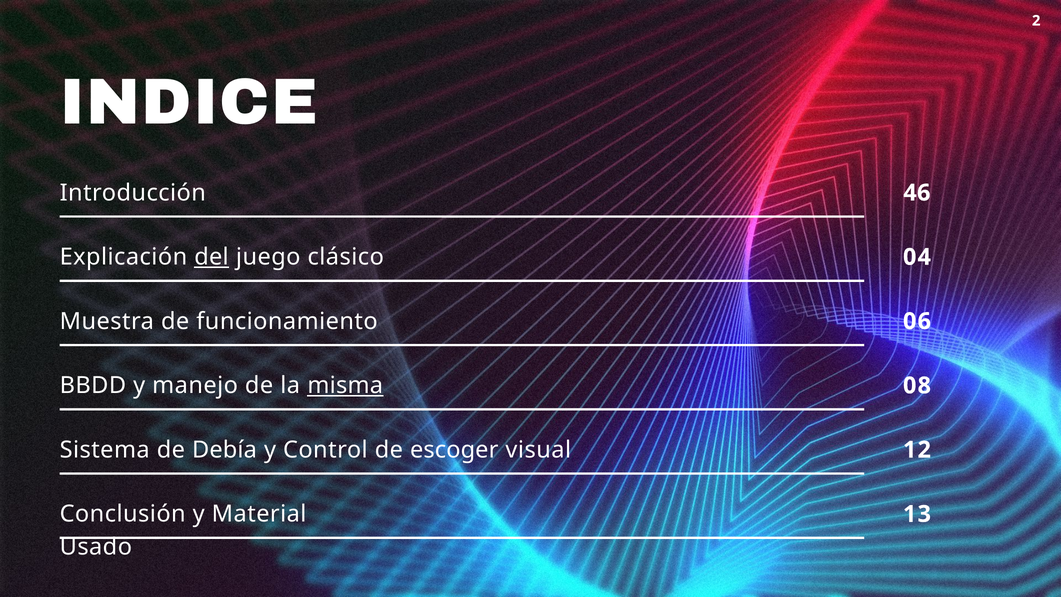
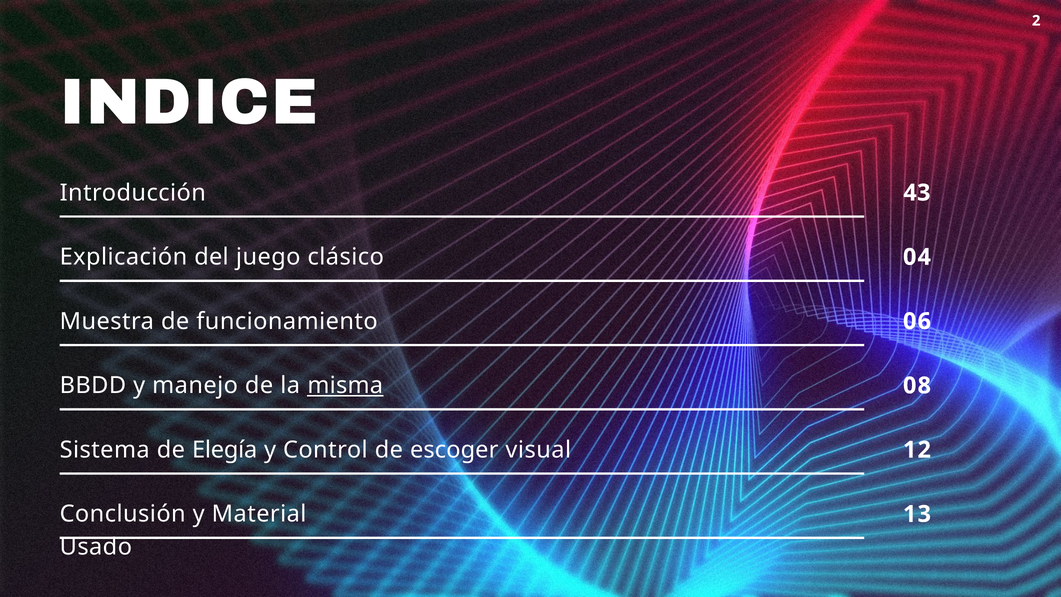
46: 46 -> 43
del underline: present -> none
Debía: Debía -> Elegía
